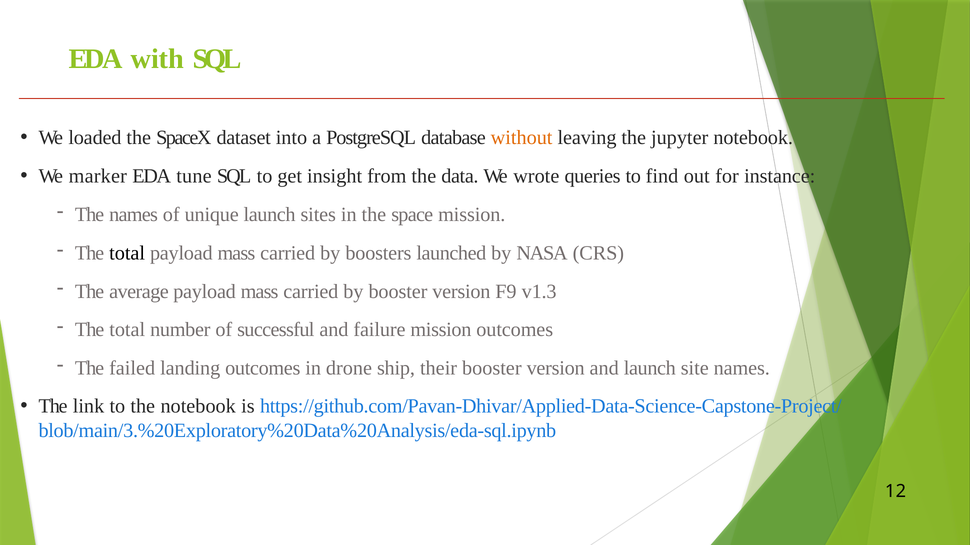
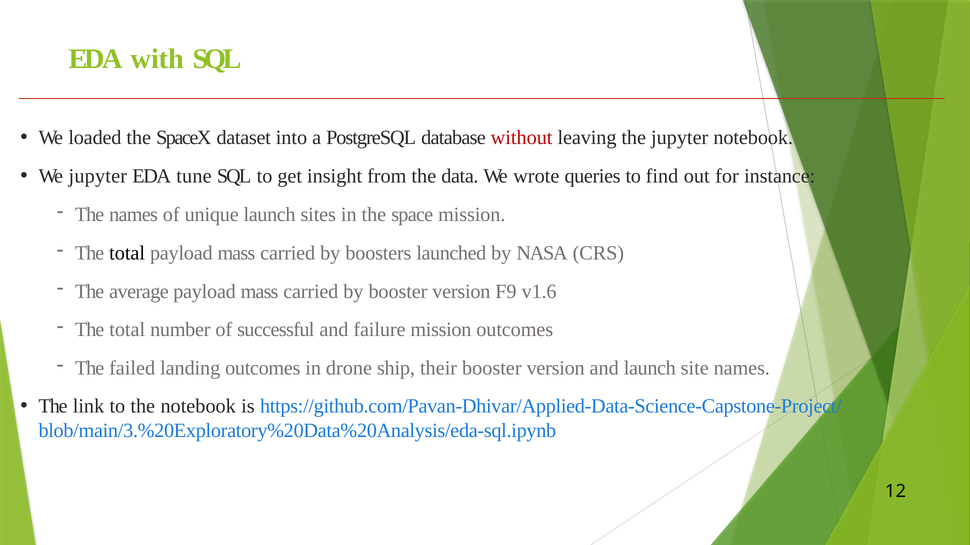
without colour: orange -> red
We marker: marker -> jupyter
v1.3: v1.3 -> v1.6
